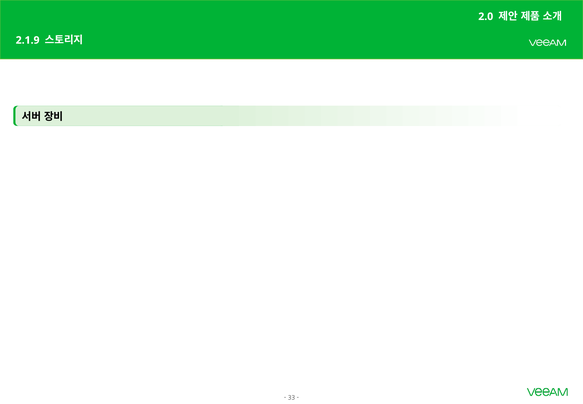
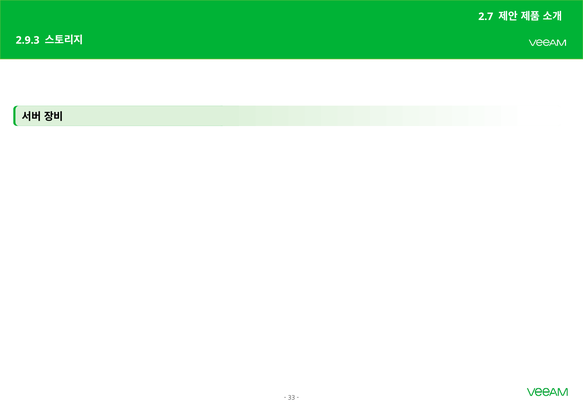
2.0: 2.0 -> 2.7
2.1.9: 2.1.9 -> 2.9.3
